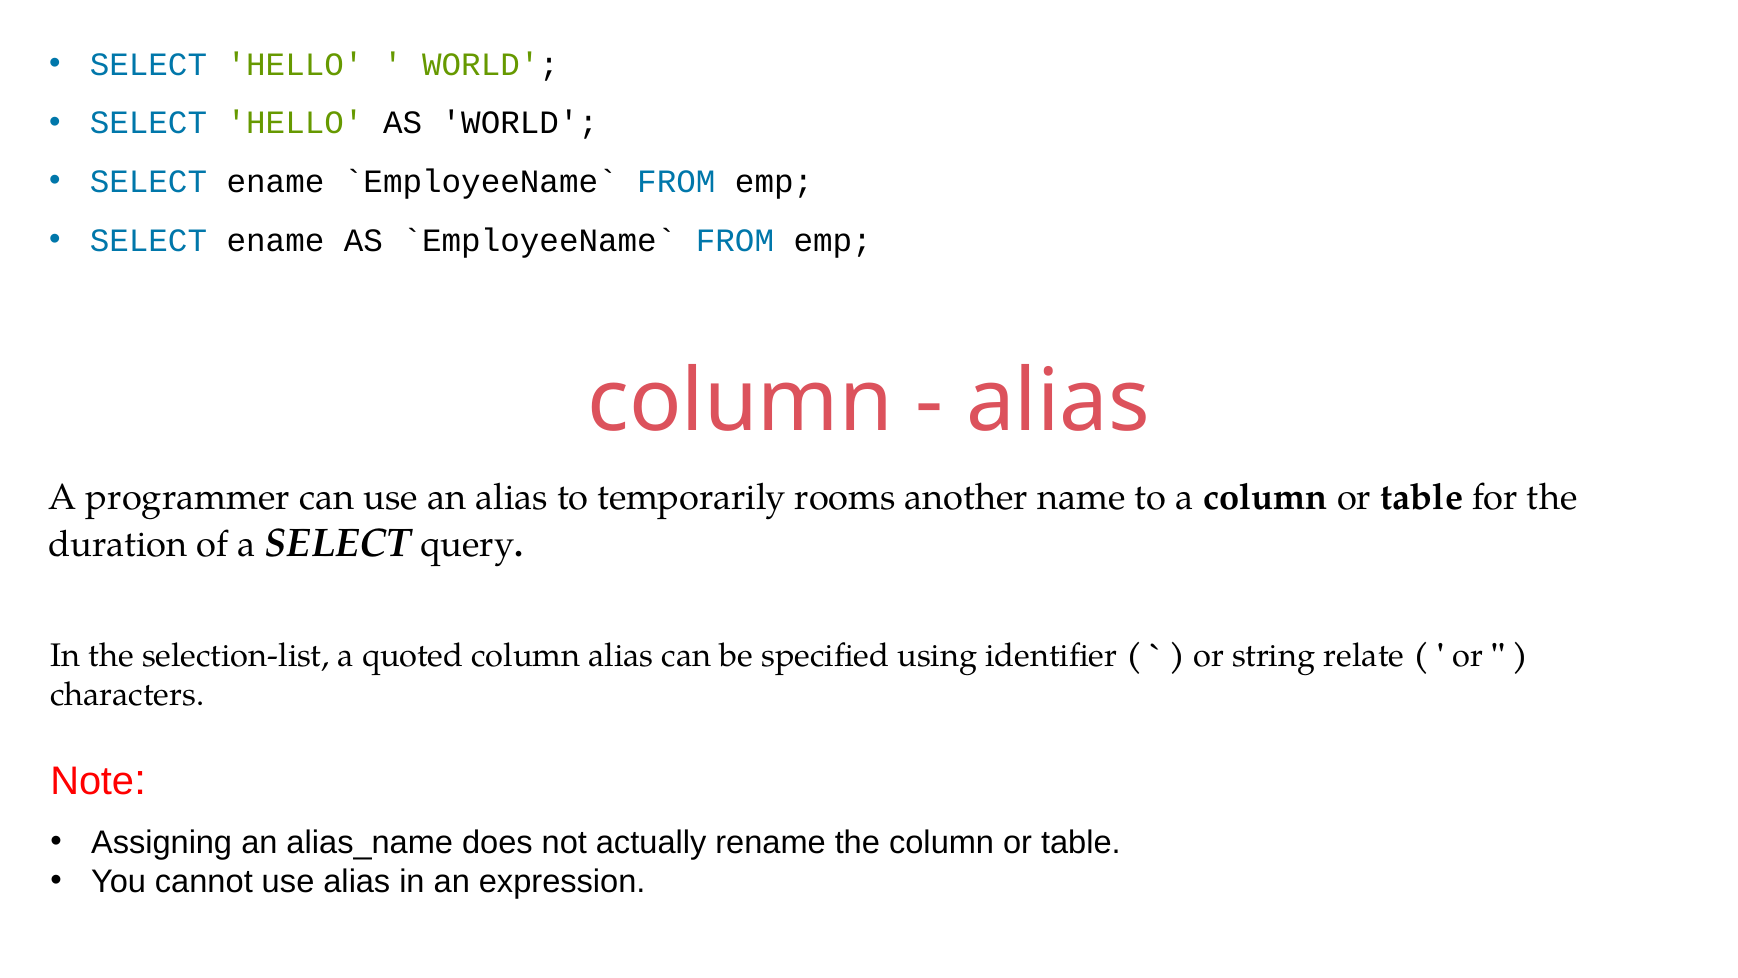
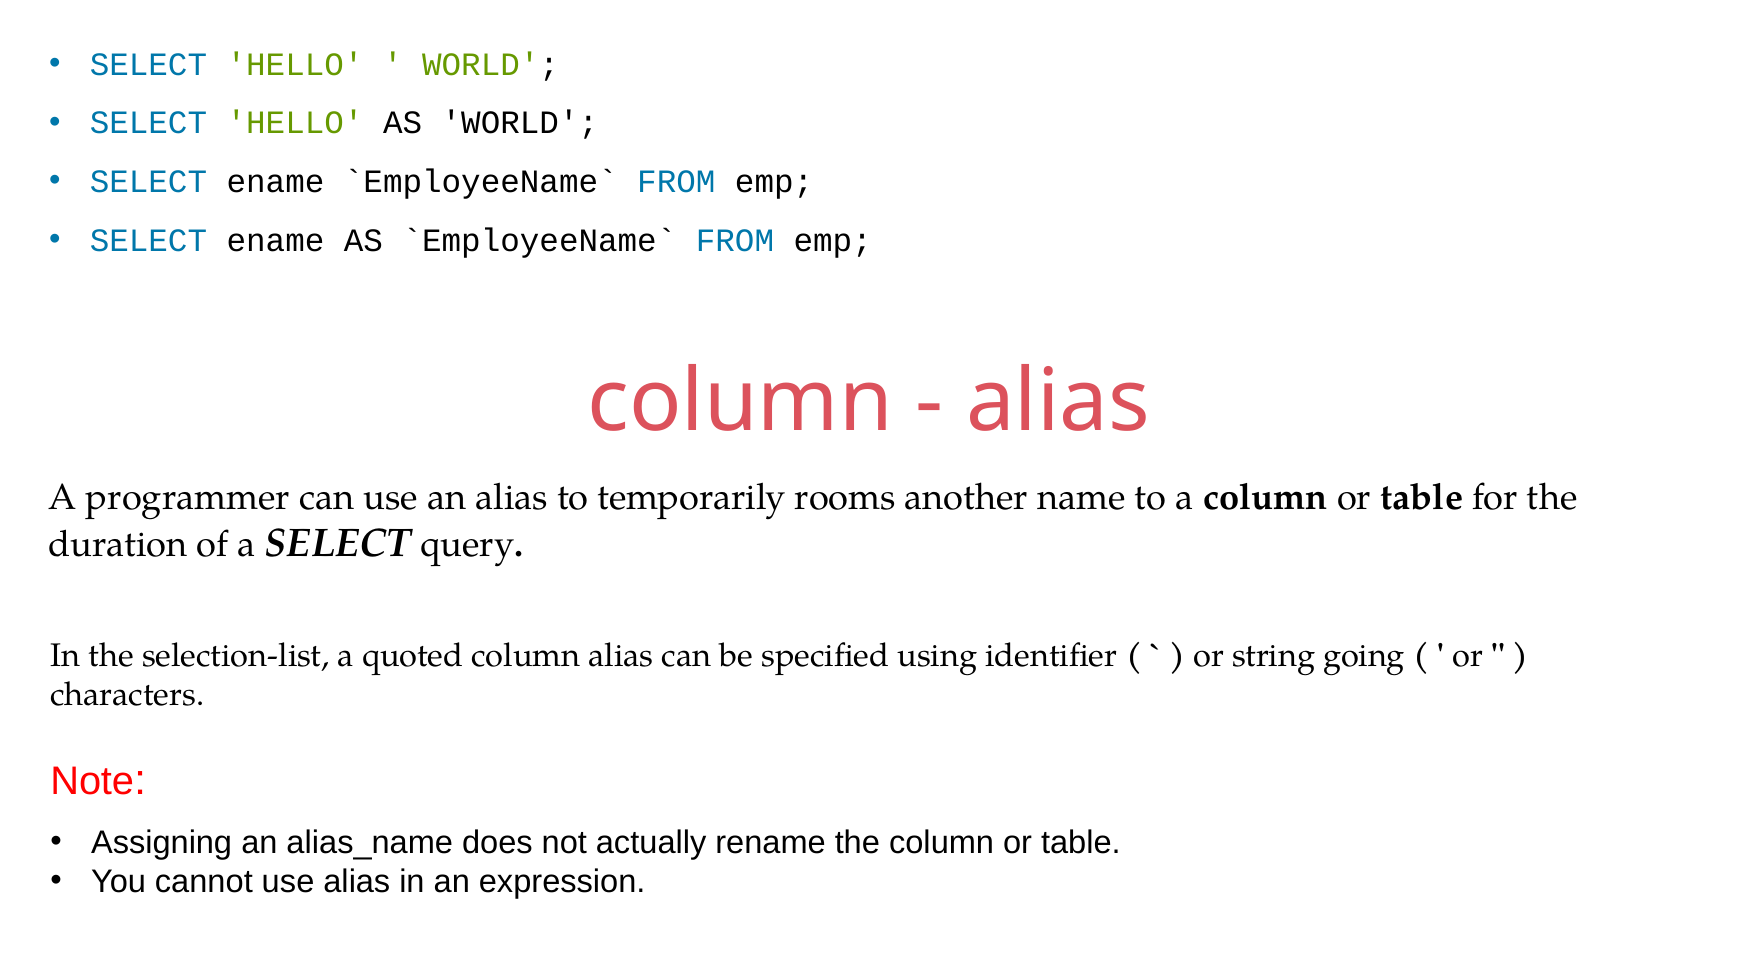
relate: relate -> going
